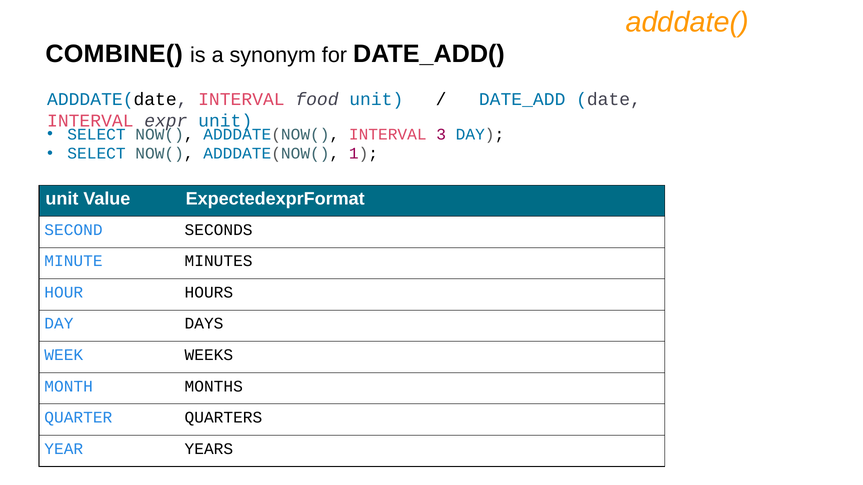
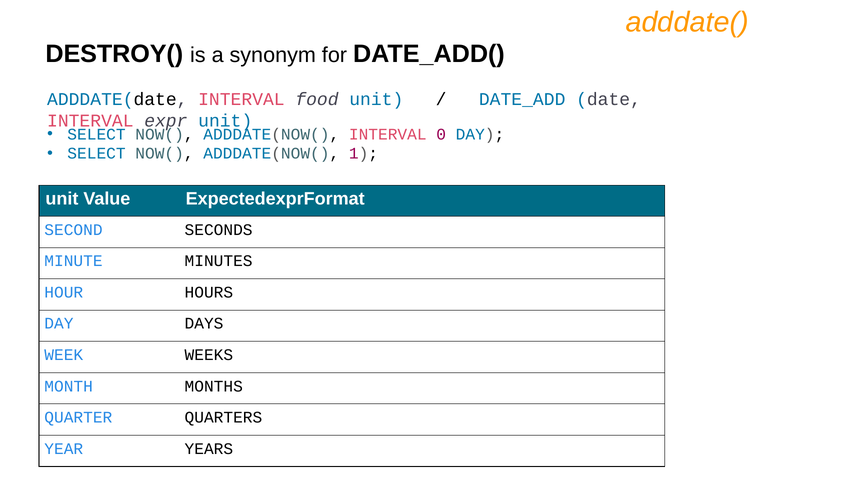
COMBINE(: COMBINE( -> DESTROY(
3: 3 -> 0
